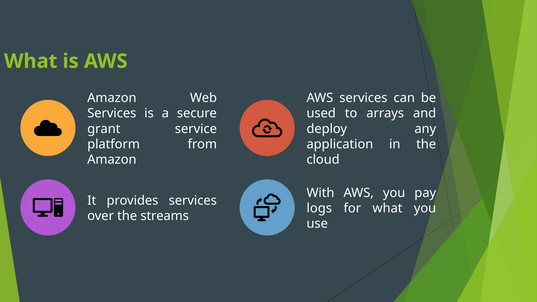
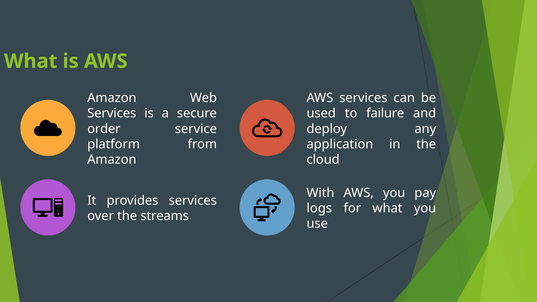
arrays: arrays -> failure
grant: grant -> order
